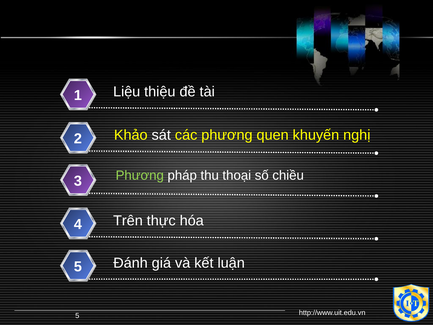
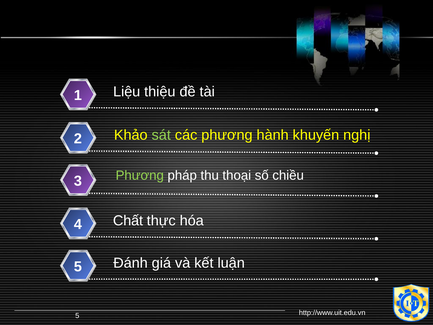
sát colour: white -> light green
quen: quen -> hành
Trên: Trên -> Chất
